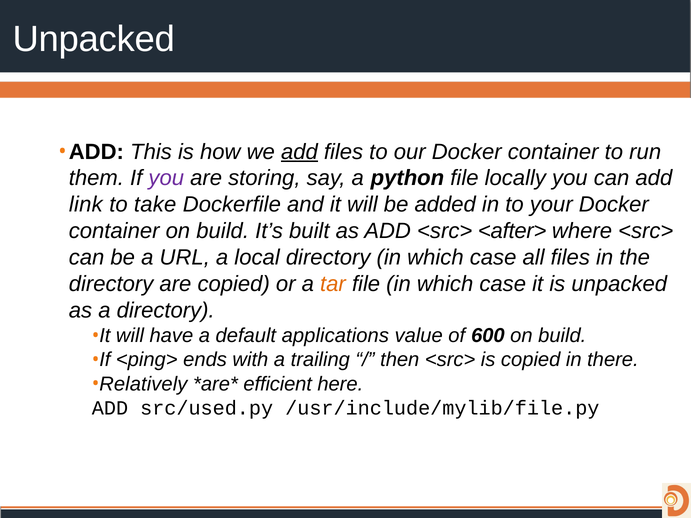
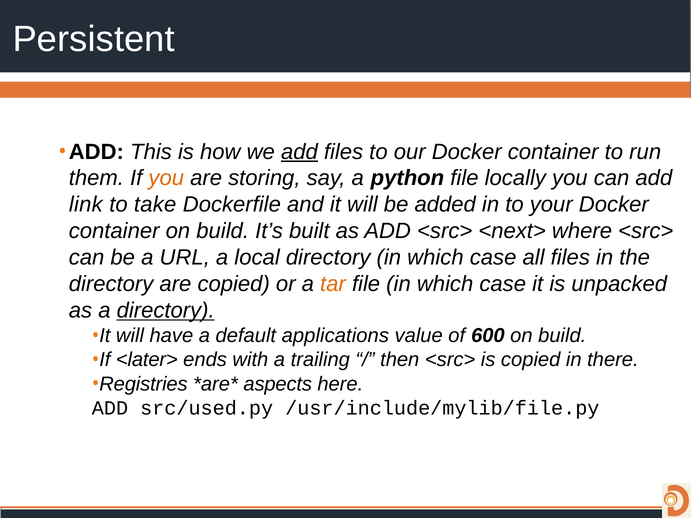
Unpacked at (94, 39): Unpacked -> Persistent
you at (166, 178) colour: purple -> orange
<after>: <after> -> <next>
directory at (166, 311) underline: none -> present
<ping>: <ping> -> <later>
Relatively: Relatively -> Registries
efficient: efficient -> aspects
